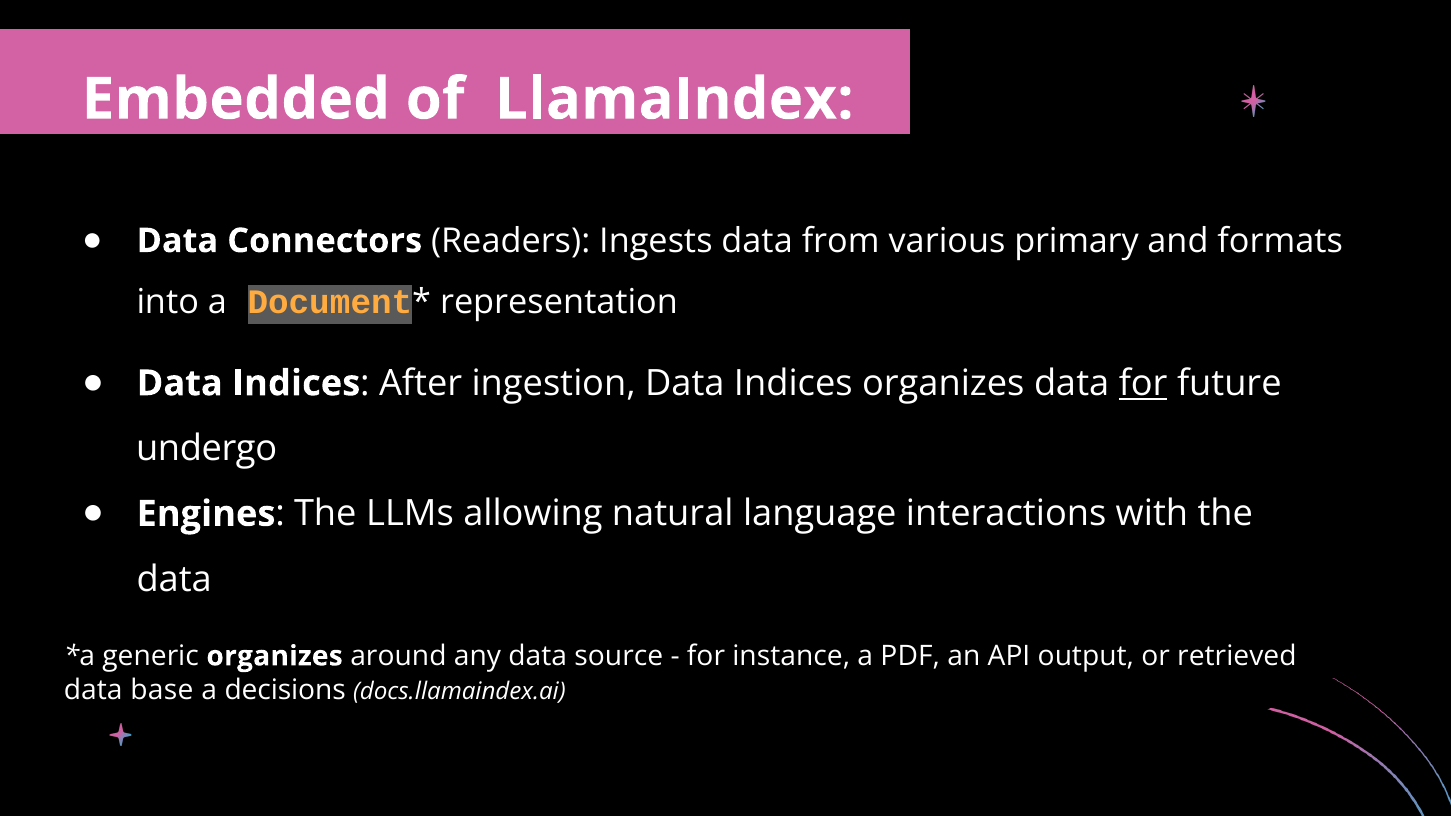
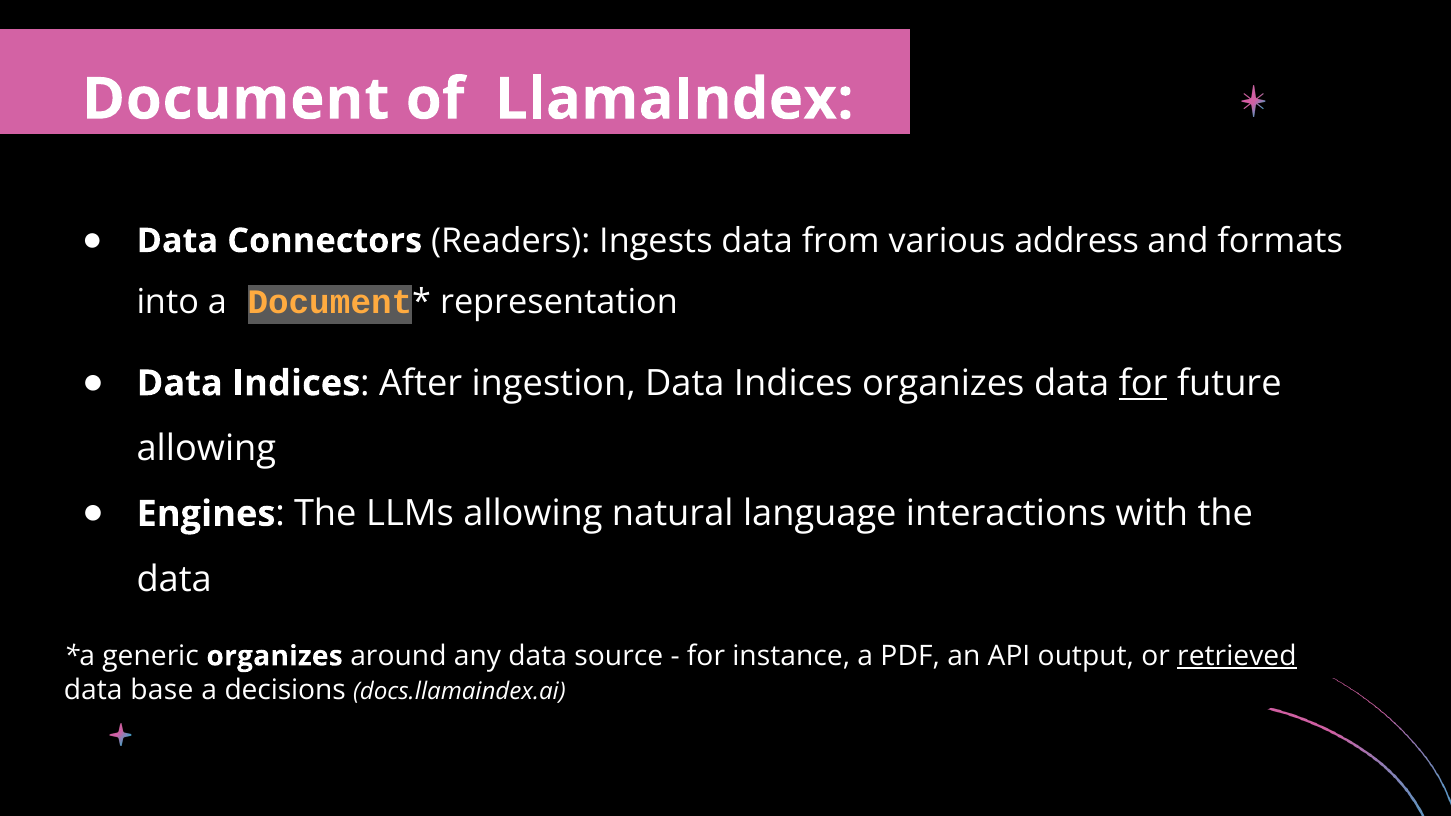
Embedded: Embedded -> Document
primary: primary -> address
undergo at (207, 449): undergo -> allowing
retrieved underline: none -> present
